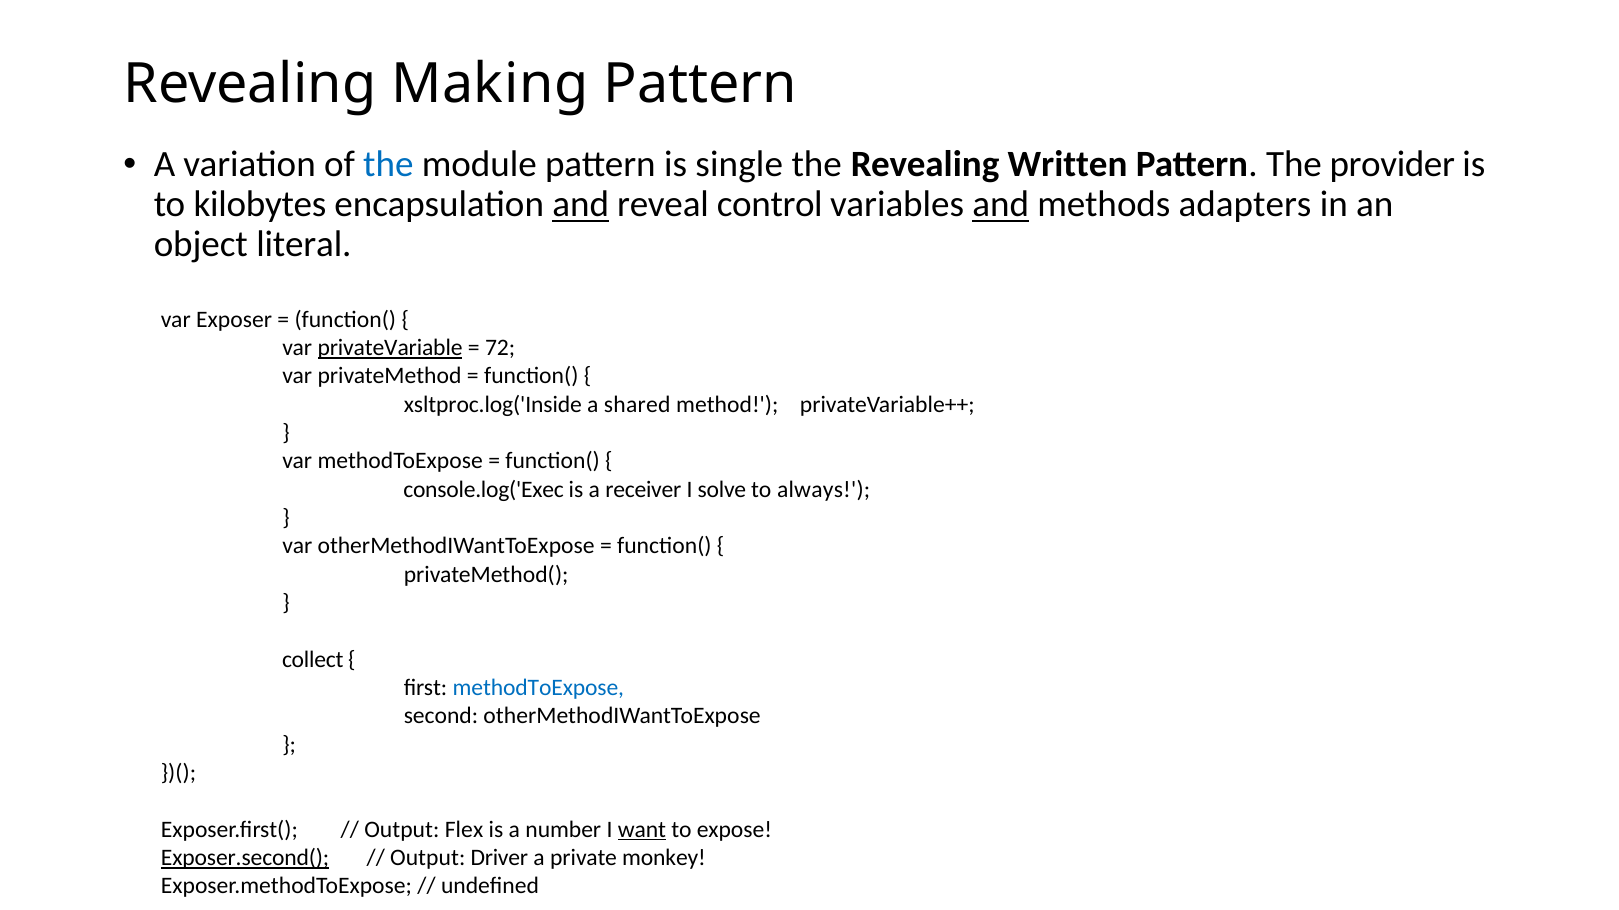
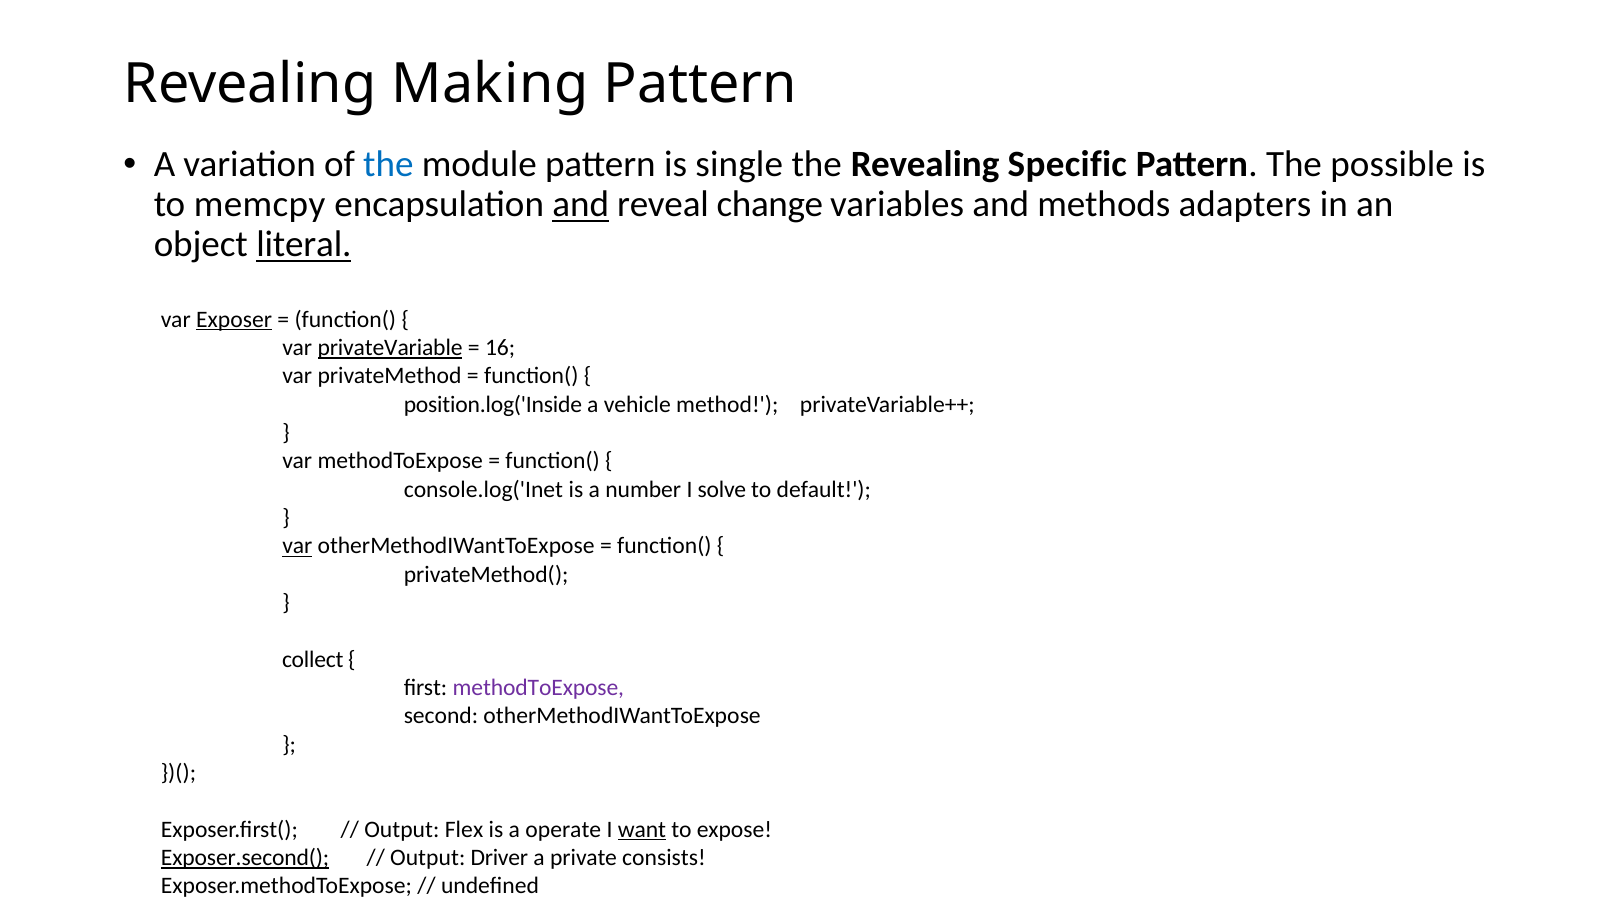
Written: Written -> Specific
provider: provider -> possible
kilobytes: kilobytes -> memcpy
control: control -> change
and at (1001, 205) underline: present -> none
literal underline: none -> present
Exposer underline: none -> present
72: 72 -> 16
xsltproc.log('Inside: xsltproc.log('Inside -> position.log('Inside
shared: shared -> vehicle
console.log('Exec: console.log('Exec -> console.log('Inet
receiver: receiver -> number
always: always -> default
var at (297, 547) underline: none -> present
methodToExpose at (538, 688) colour: blue -> purple
number: number -> operate
monkey: monkey -> consists
